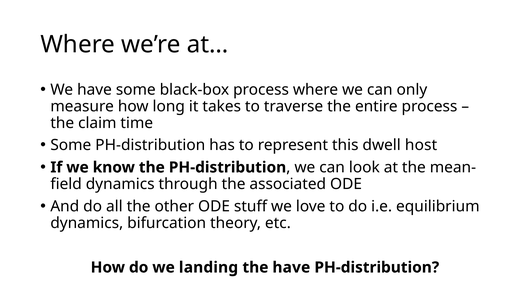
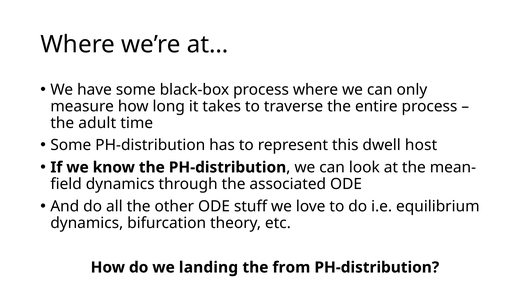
claim: claim -> adult
the have: have -> from
